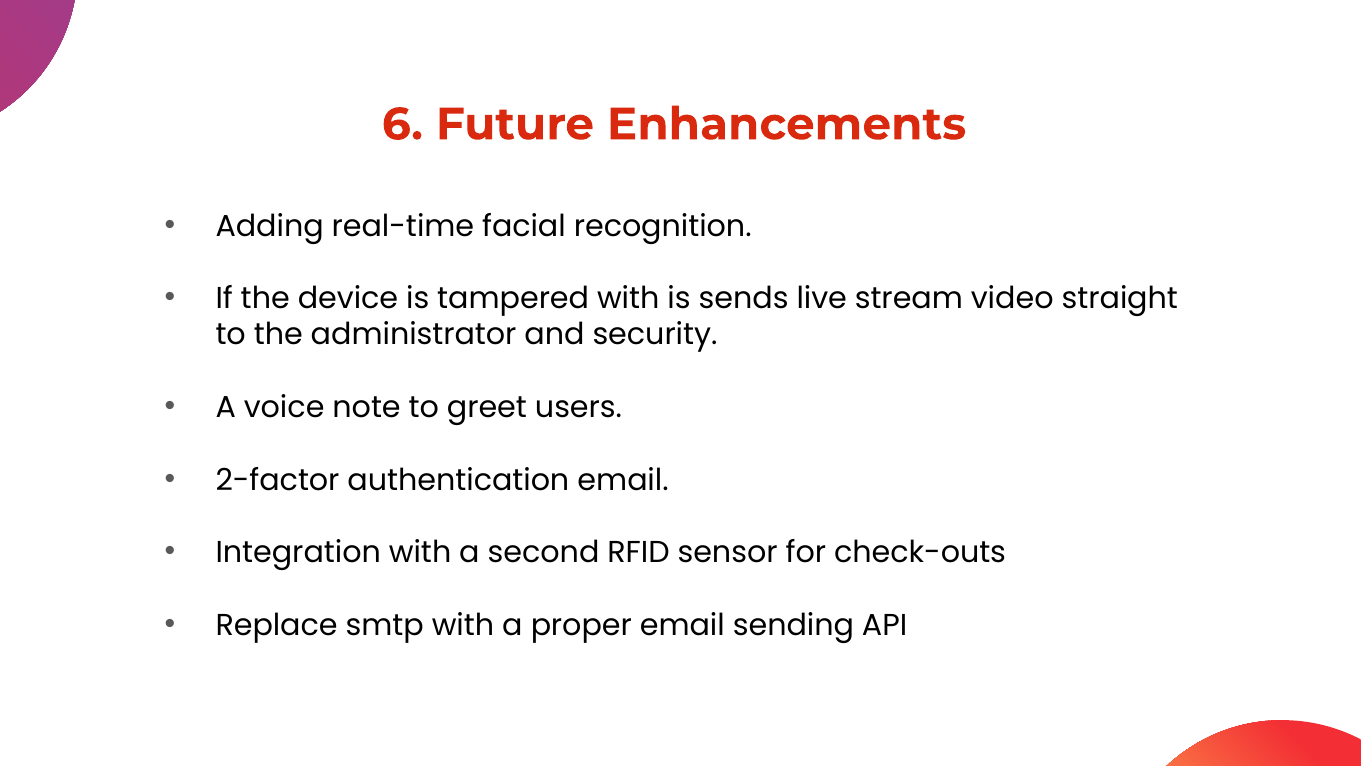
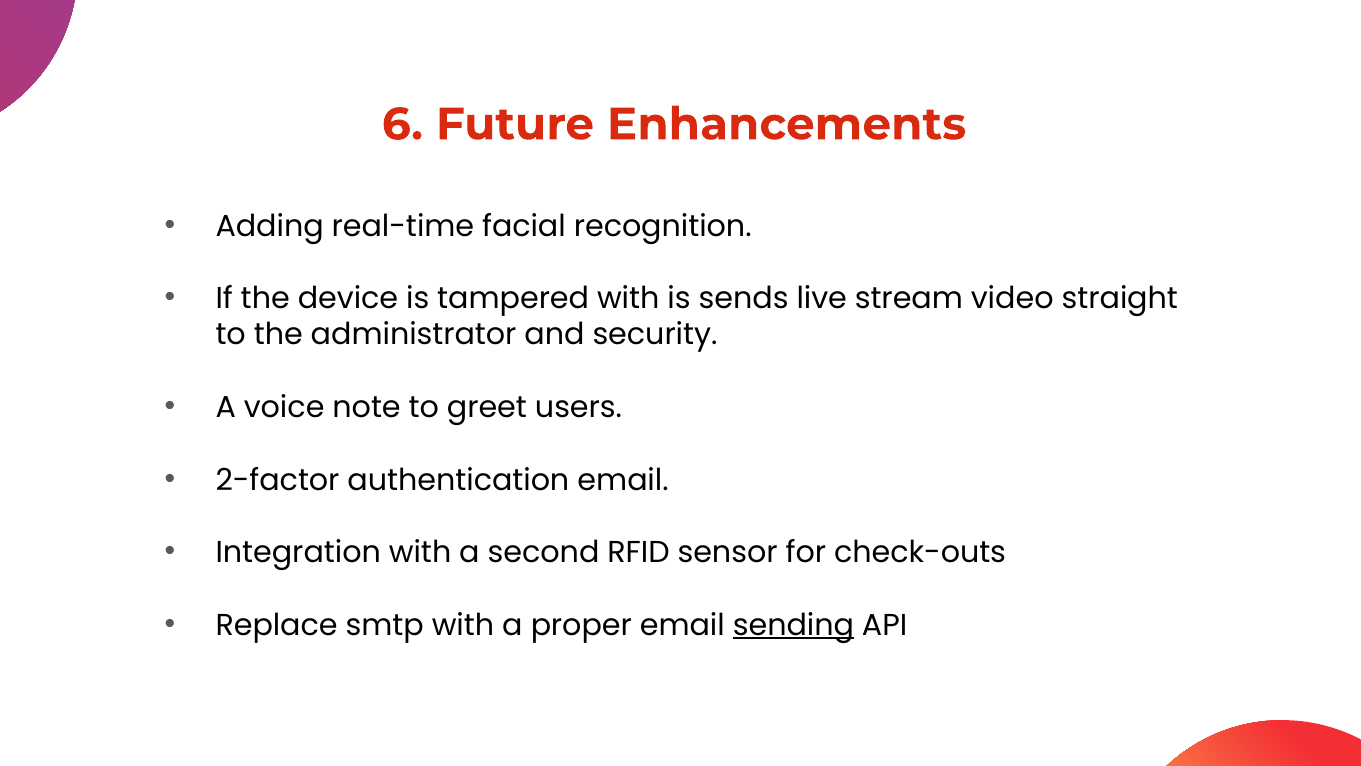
sending underline: none -> present
